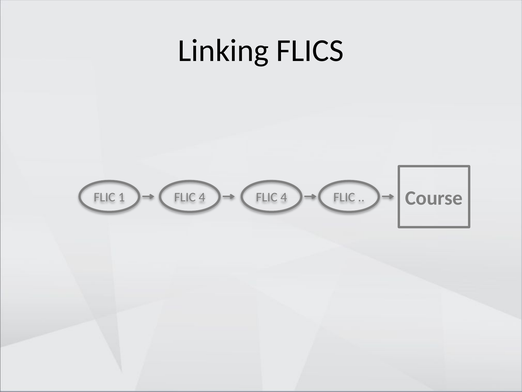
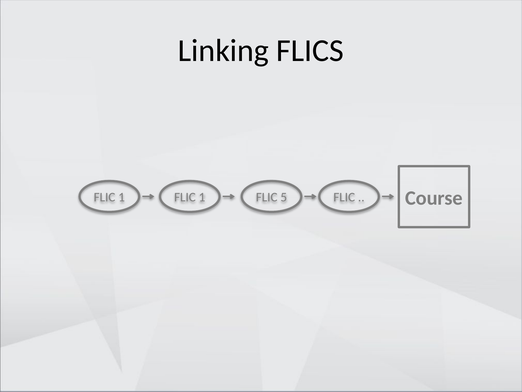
1 FLIC 4: 4 -> 1
4 at (284, 197): 4 -> 5
